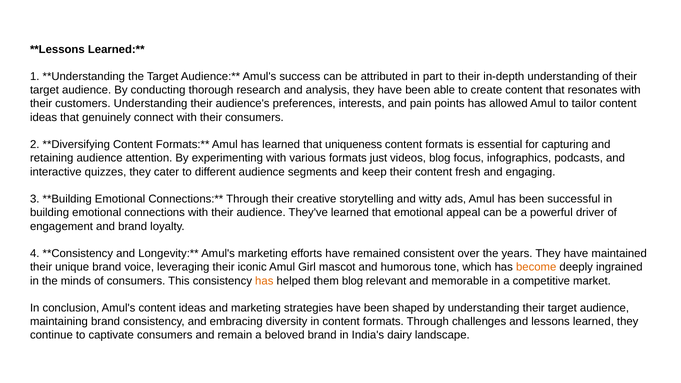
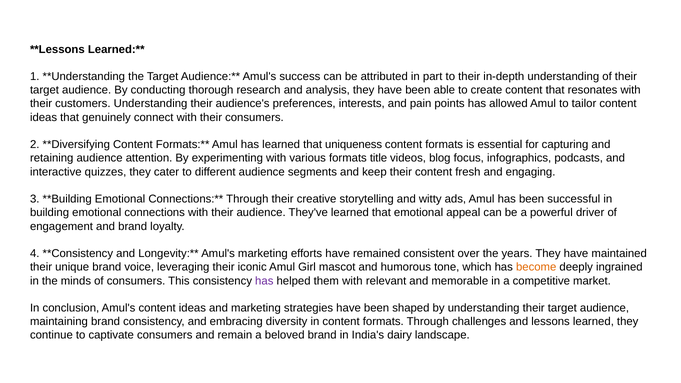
just: just -> title
has at (264, 281) colour: orange -> purple
them blog: blog -> with
